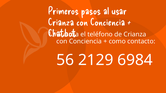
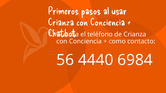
2129: 2129 -> 4440
